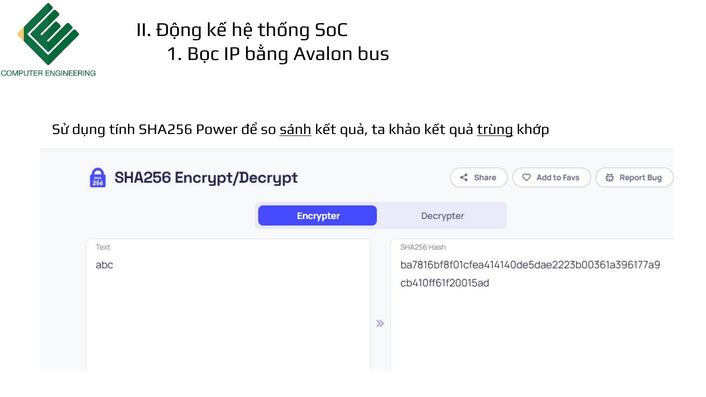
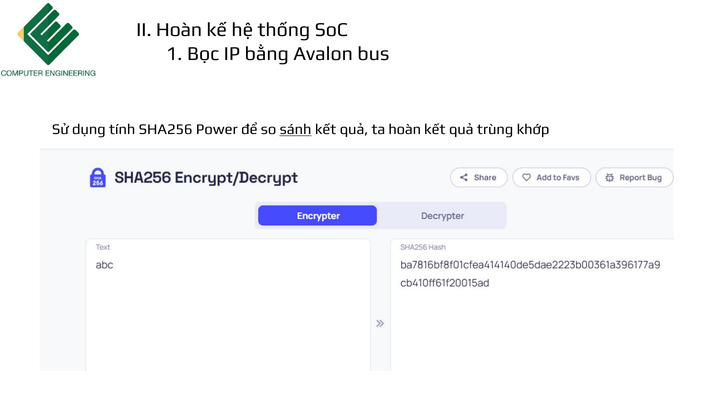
II Động: Động -> Hoàn
ta khảo: khảo -> hoàn
trùng underline: present -> none
